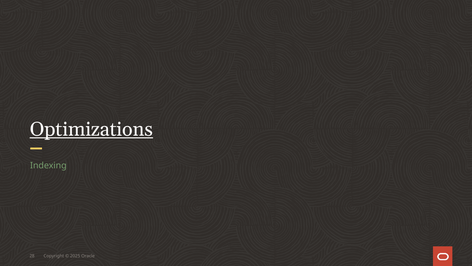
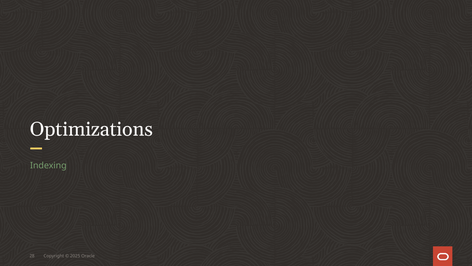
Optimizations underline: present -> none
